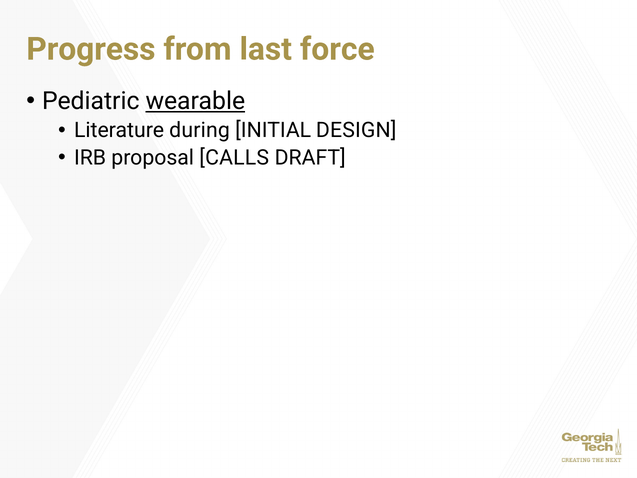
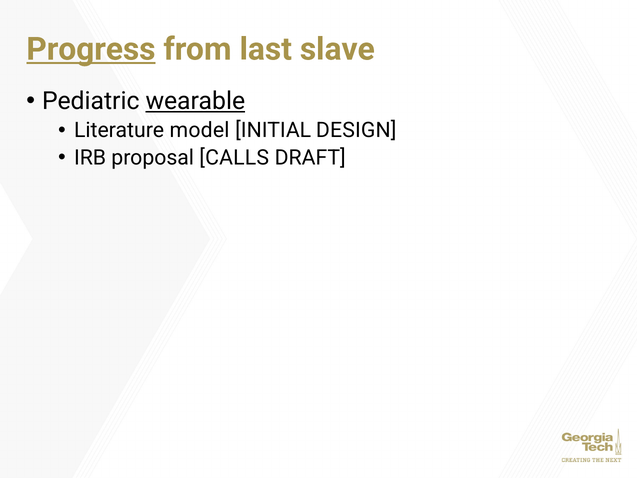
Progress underline: none -> present
force: force -> slave
during: during -> model
